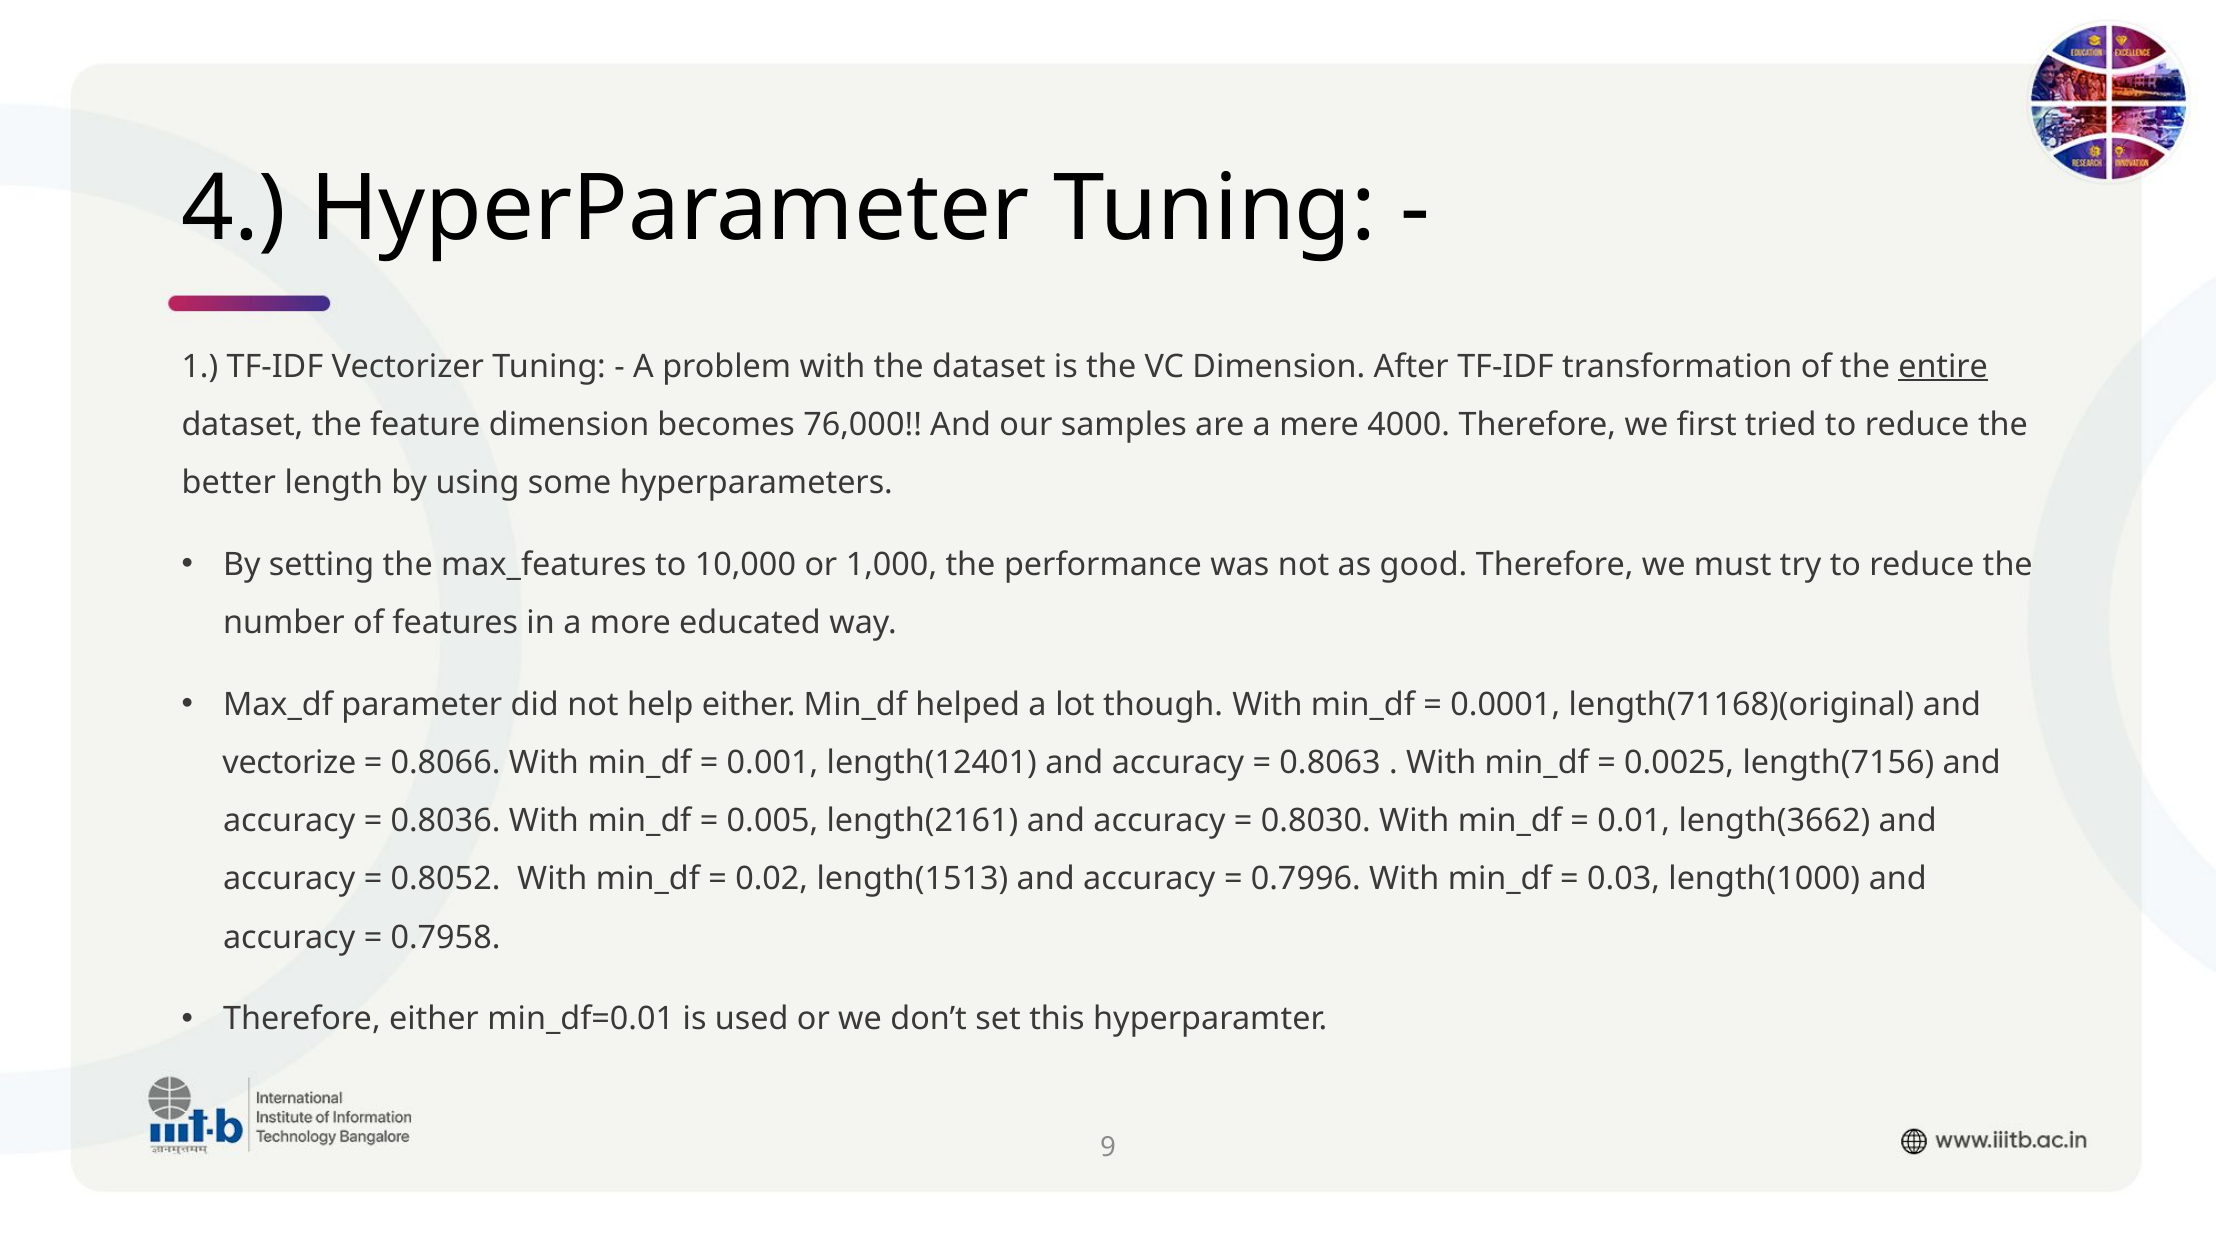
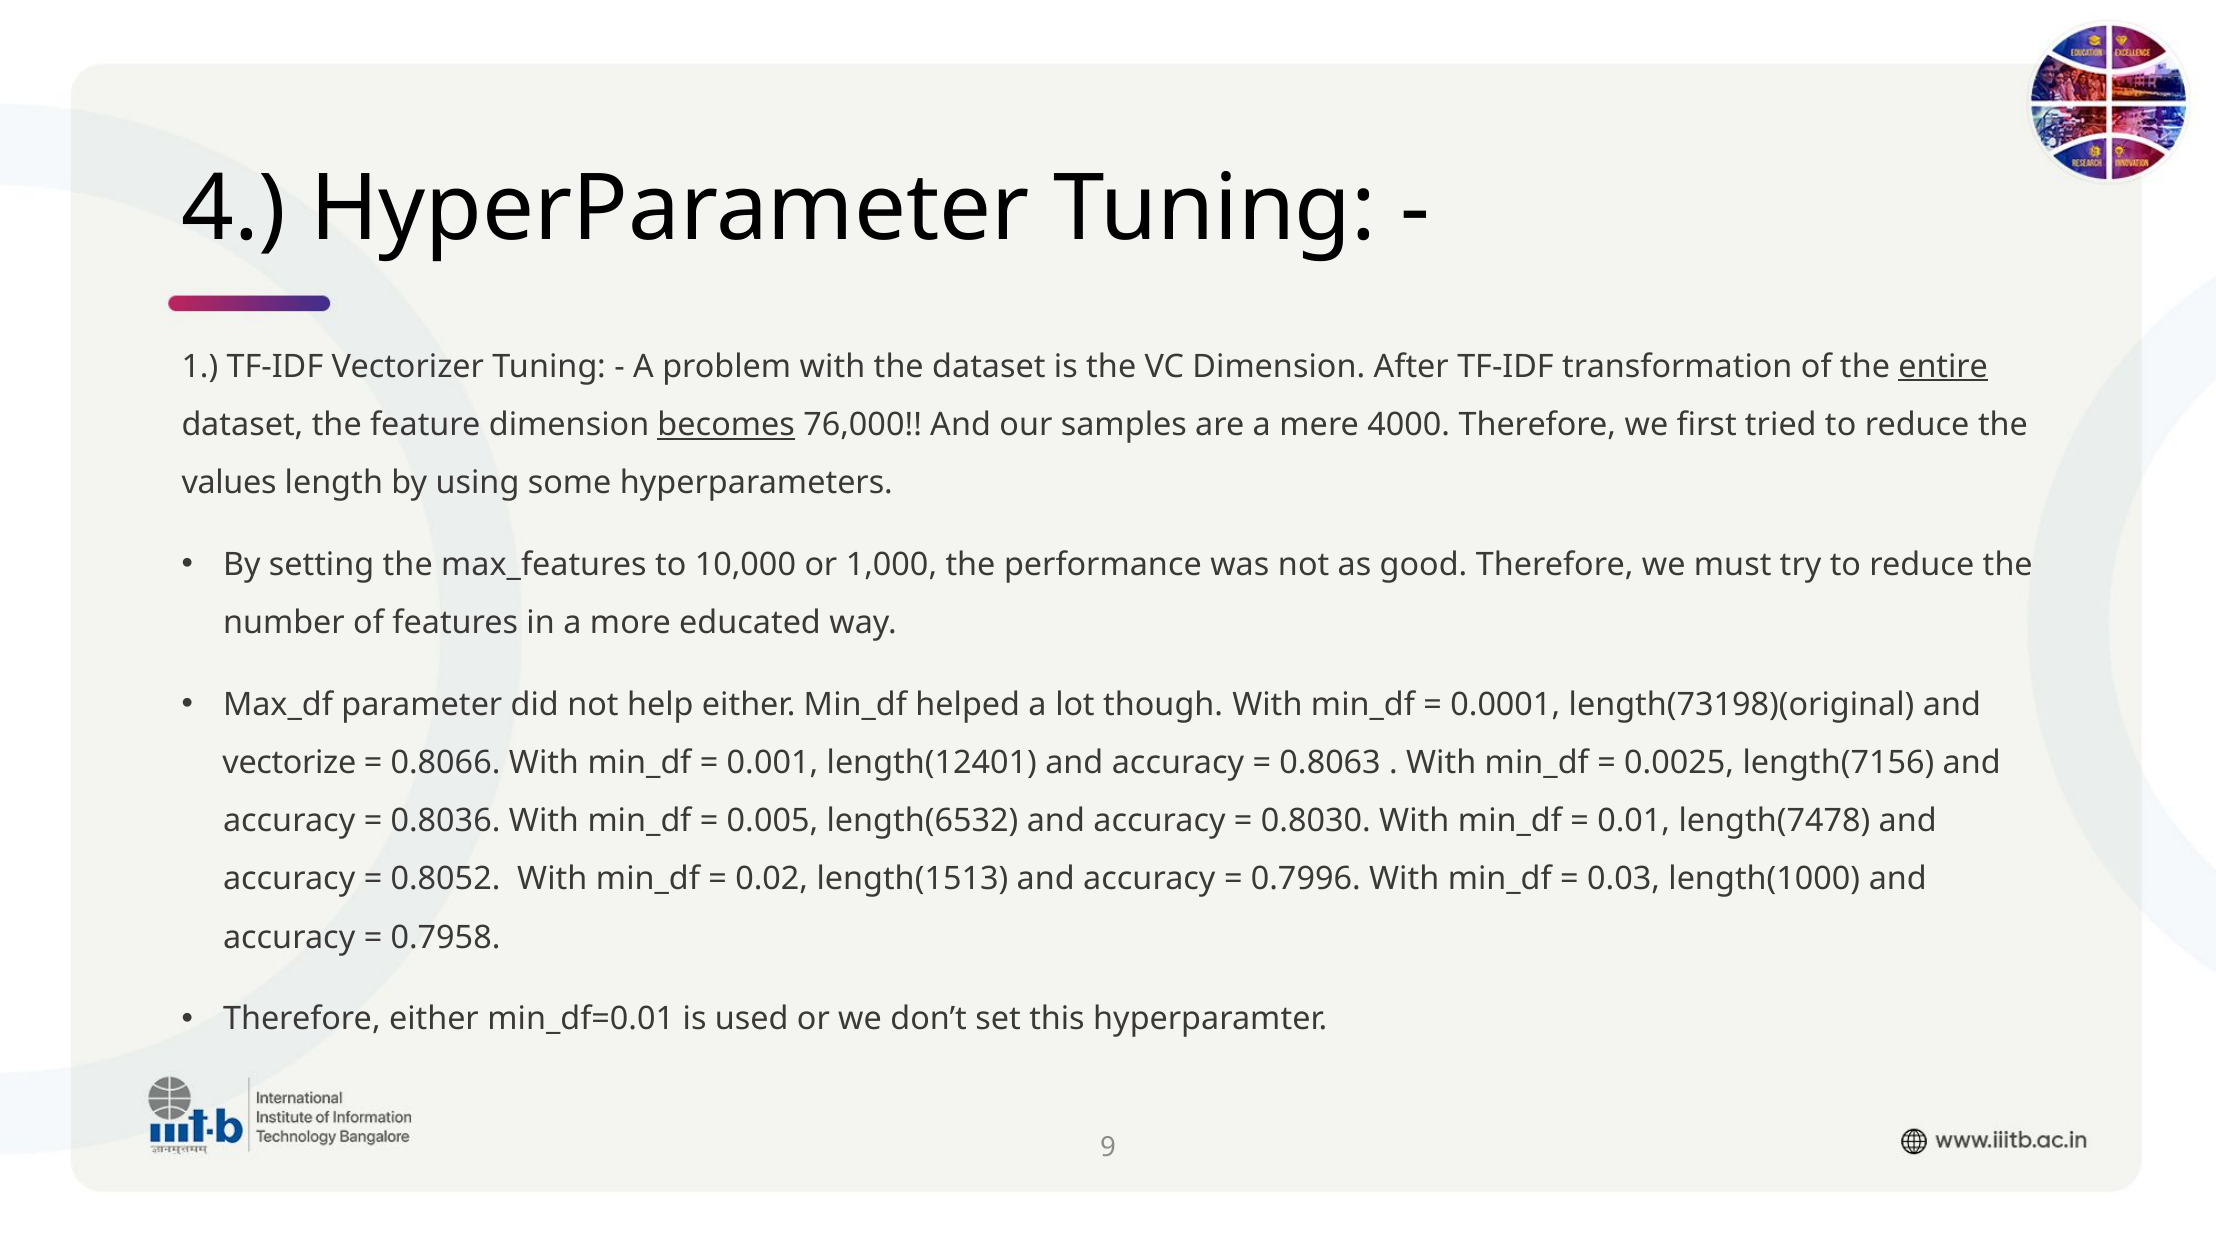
becomes underline: none -> present
better: better -> values
length(71168)(original: length(71168)(original -> length(73198)(original
length(2161: length(2161 -> length(6532
length(3662: length(3662 -> length(7478
